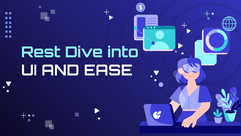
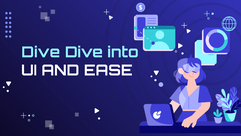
Rest at (41, 52): Rest -> Dive
